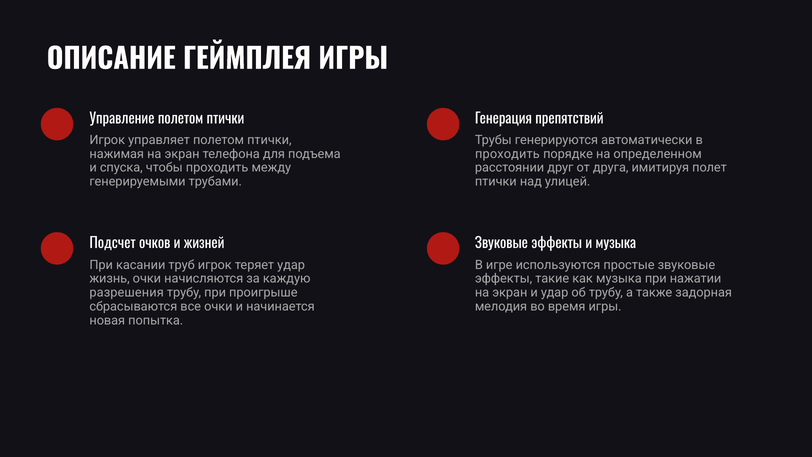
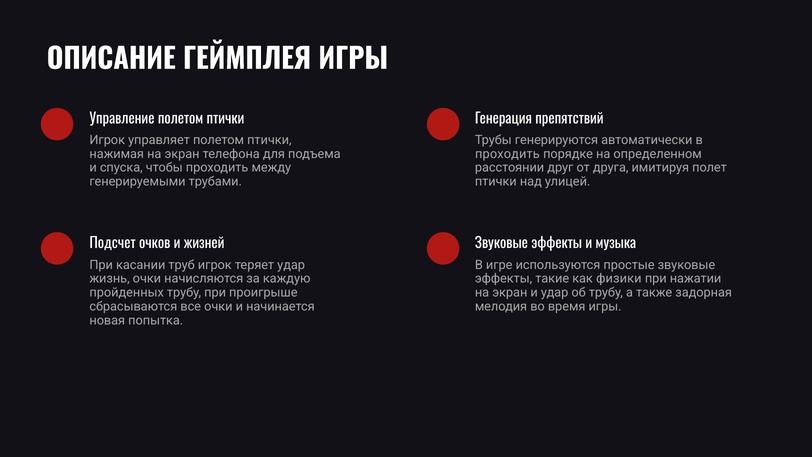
как музыка: музыка -> физики
разрешения: разрешения -> пройденных
